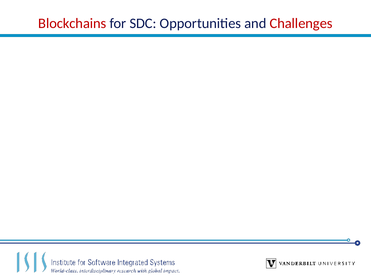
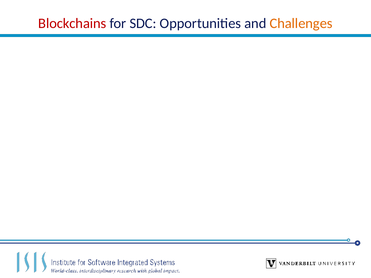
Challenges colour: red -> orange
